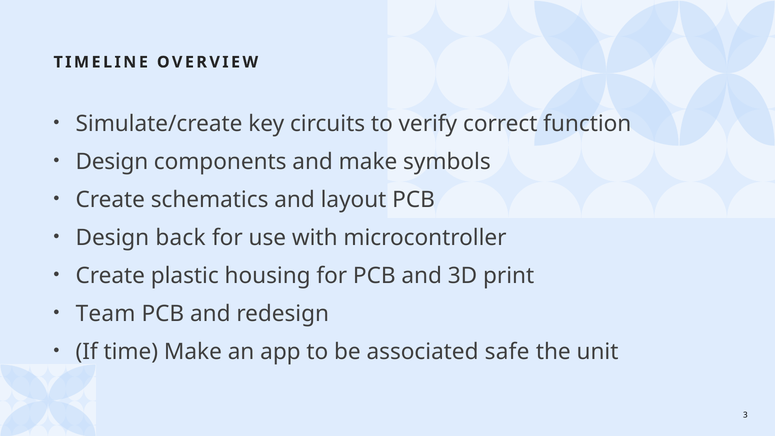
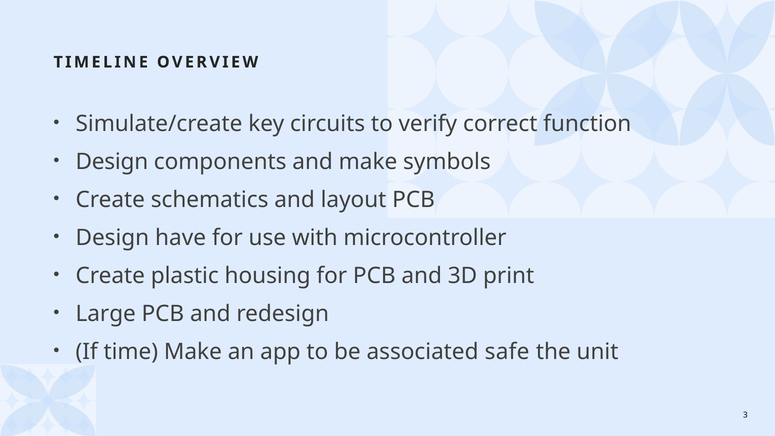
back: back -> have
Team: Team -> Large
